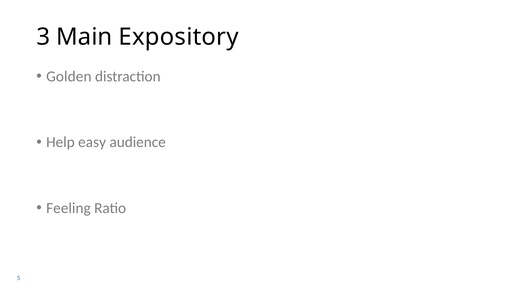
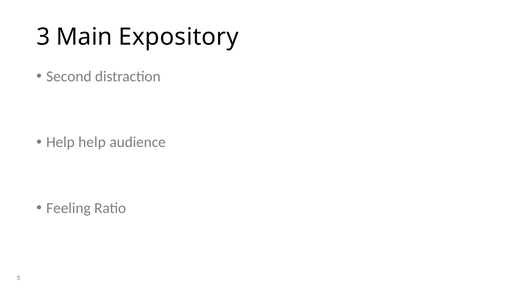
Golden: Golden -> Second
Help easy: easy -> help
